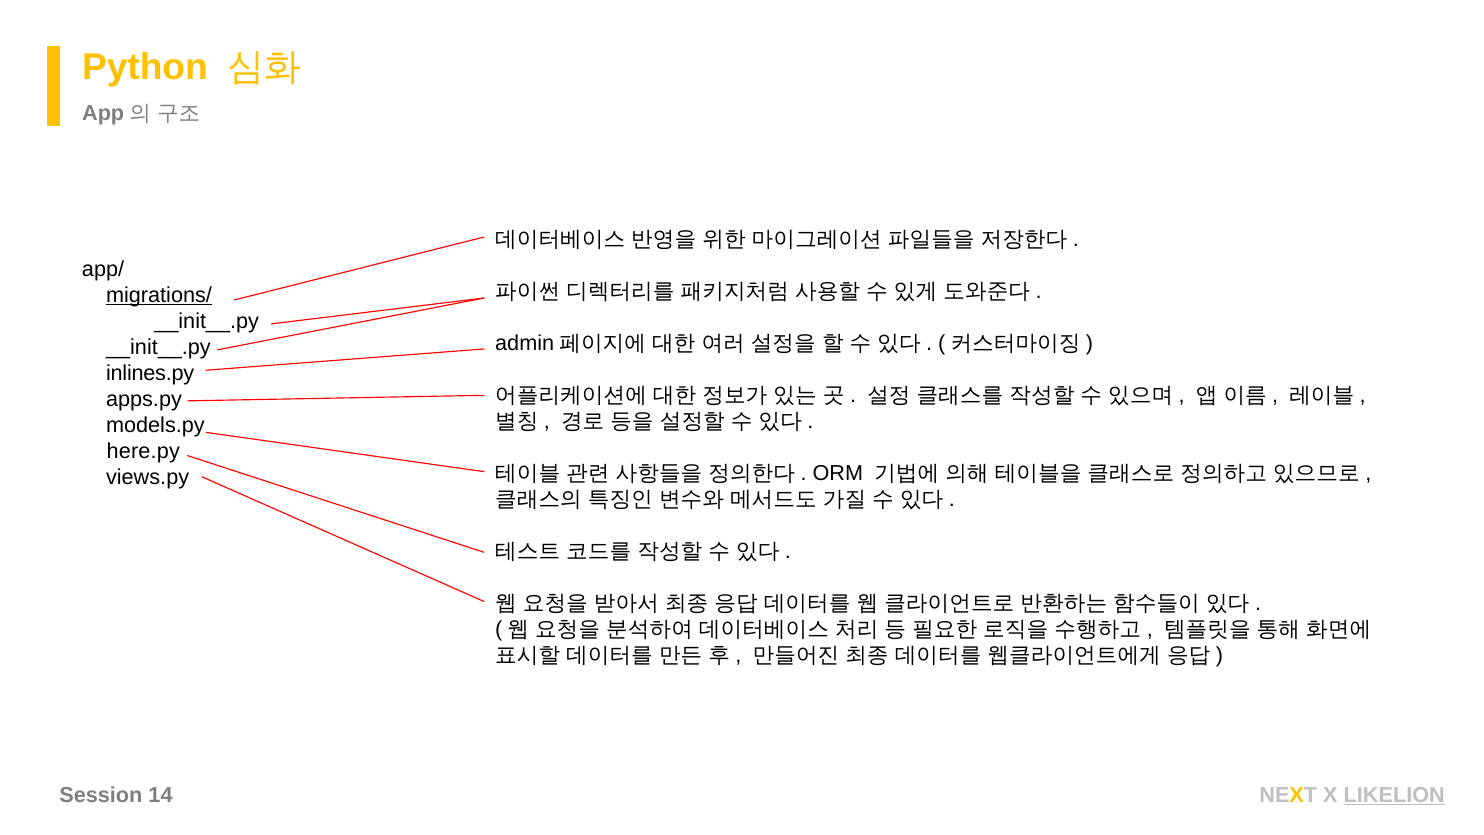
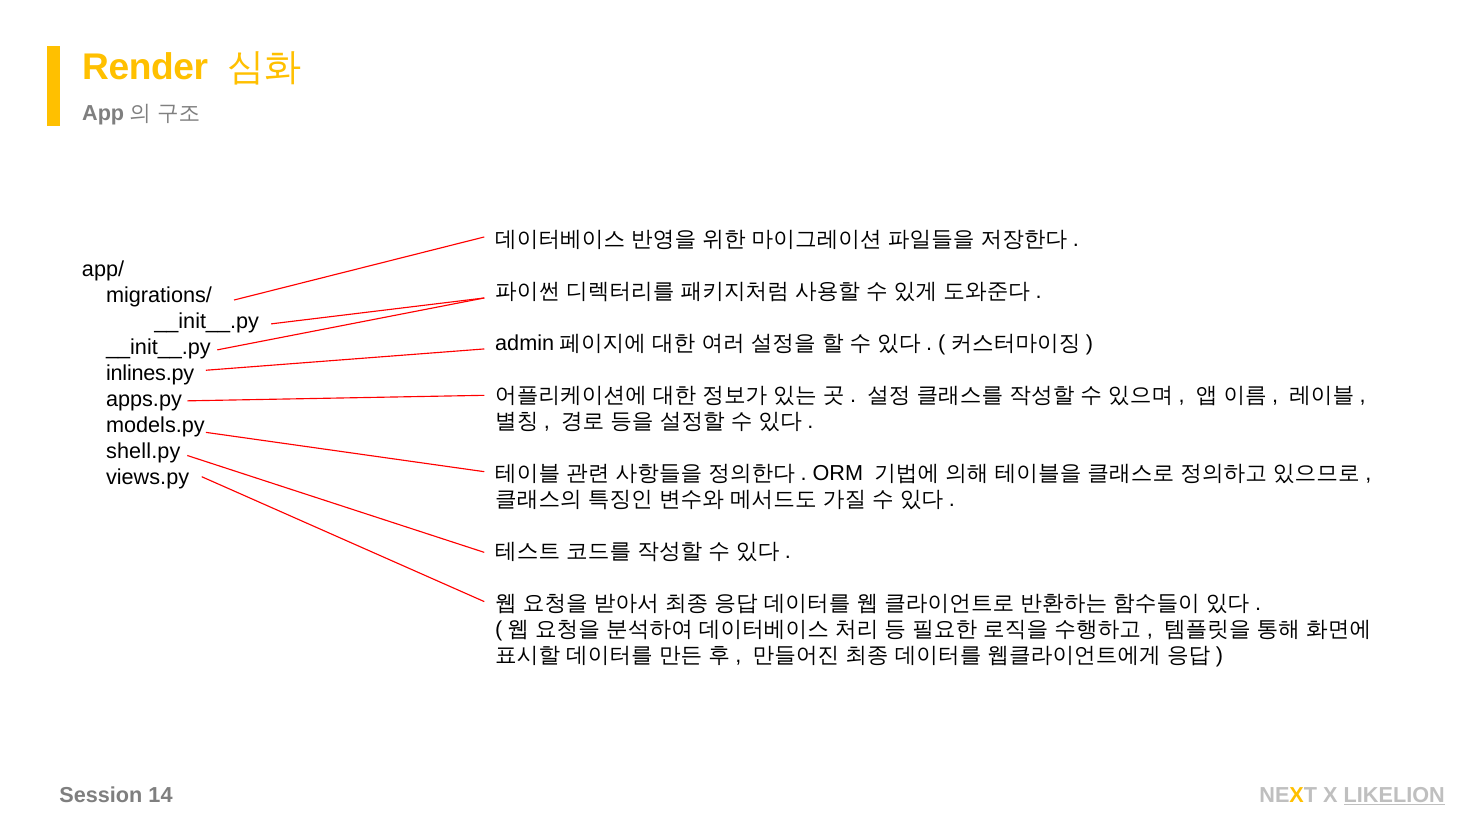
Python: Python -> Render
migrations/ underline: present -> none
here.py: here.py -> shell.py
